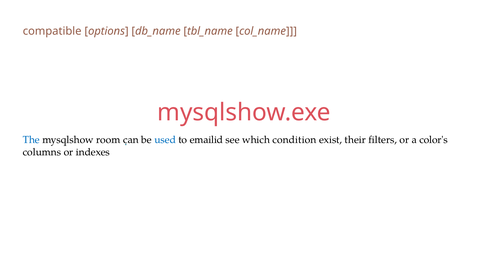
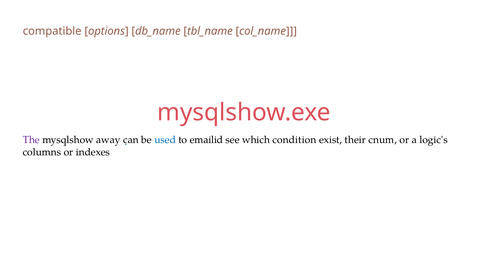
The colour: blue -> purple
room: room -> away
filters: filters -> cnum
color's: color's -> logic's
